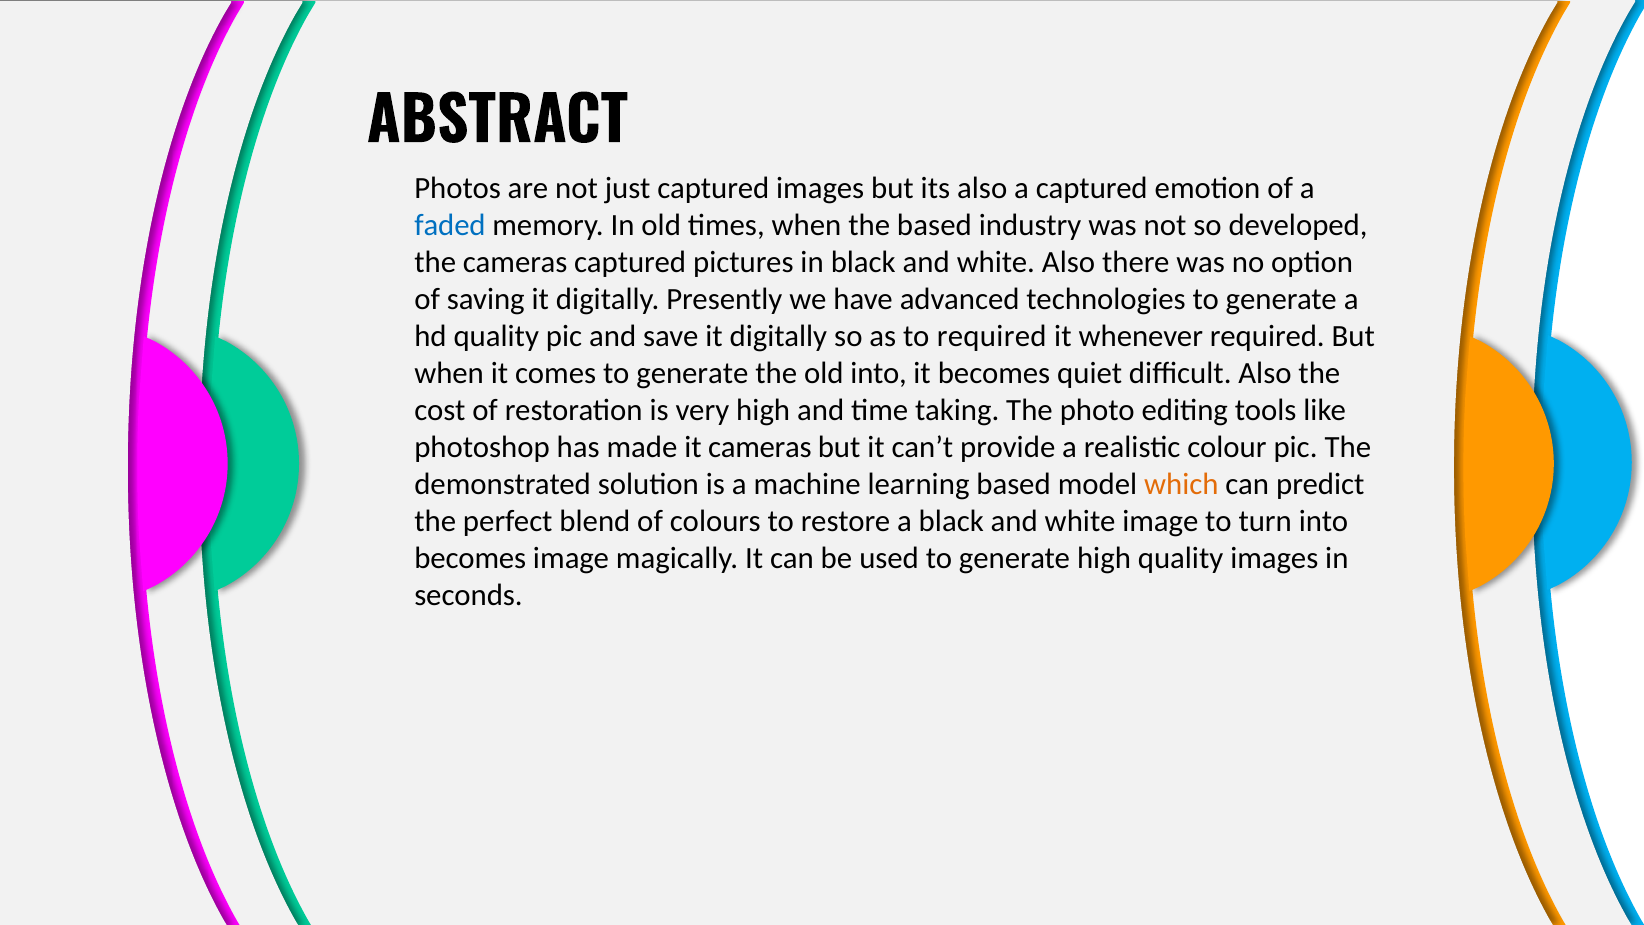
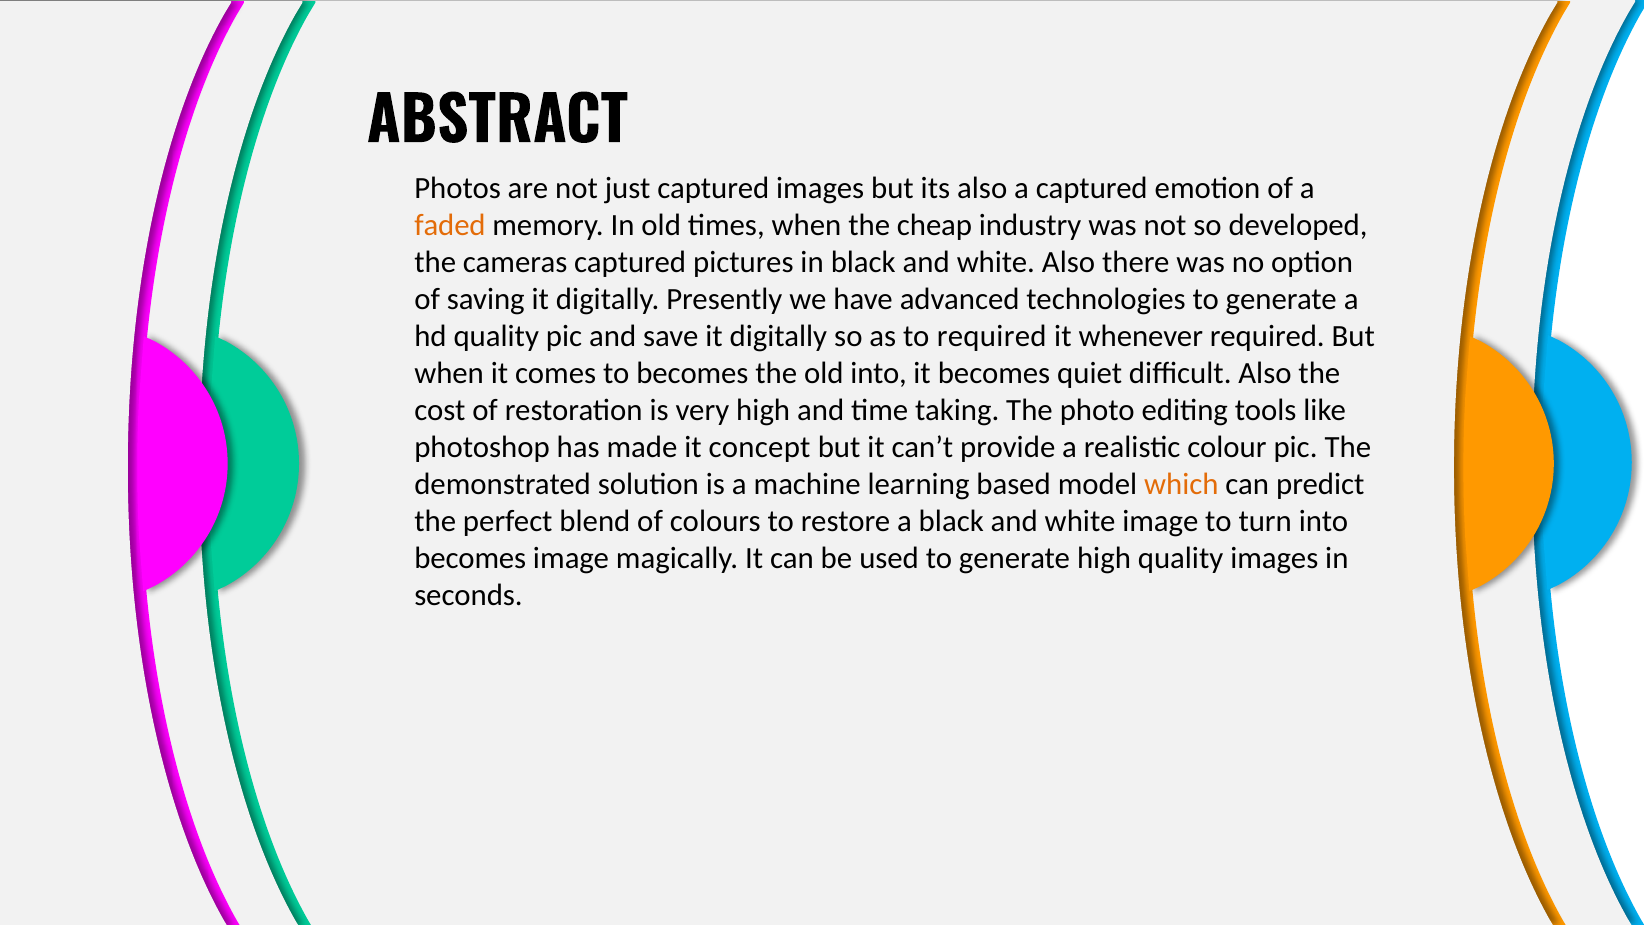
faded colour: blue -> orange
the based: based -> cheap
comes to generate: generate -> becomes
it cameras: cameras -> concept
